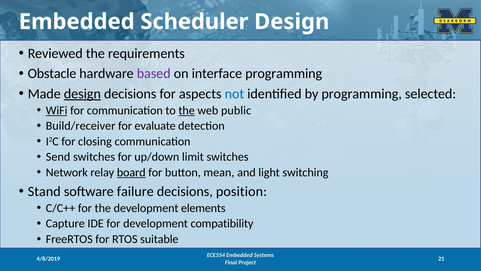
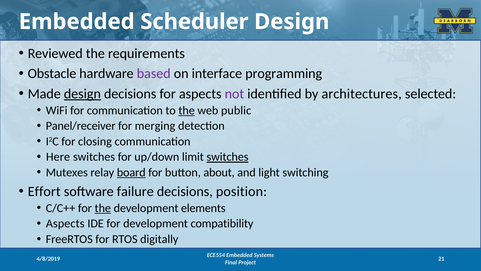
not colour: blue -> purple
by programming: programming -> architectures
WiFi underline: present -> none
Build/receiver: Build/receiver -> Panel/receiver
evaluate: evaluate -> merging
Send: Send -> Here
switches at (228, 157) underline: none -> present
Network: Network -> Mutexes
mean: mean -> about
Stand: Stand -> Effort
the at (103, 208) underline: none -> present
Capture at (65, 223): Capture -> Aspects
suitable: suitable -> digitally
